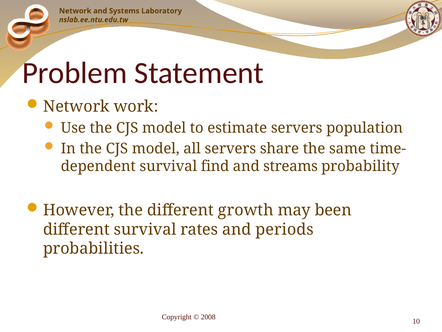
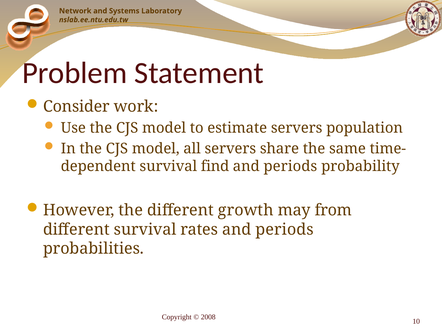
Network at (76, 106): Network -> Consider
streams at (291, 166): streams -> periods
been: been -> from
